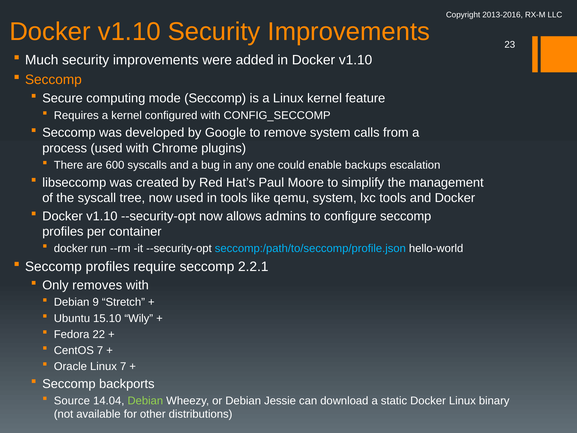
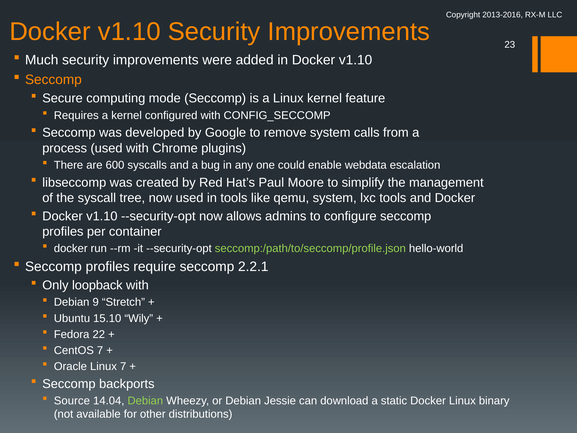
backups: backups -> webdata
seccomp:/path/to/seccomp/profile.json colour: light blue -> light green
removes: removes -> loopback
